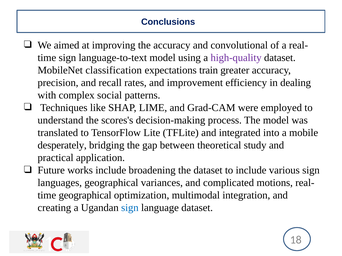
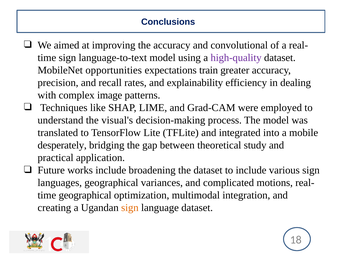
classification: classification -> opportunities
improvement: improvement -> explainability
social: social -> image
scores's: scores's -> visual's
sign at (130, 208) colour: blue -> orange
